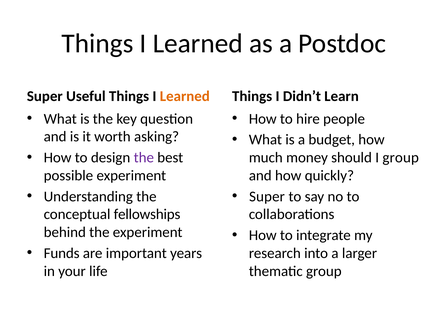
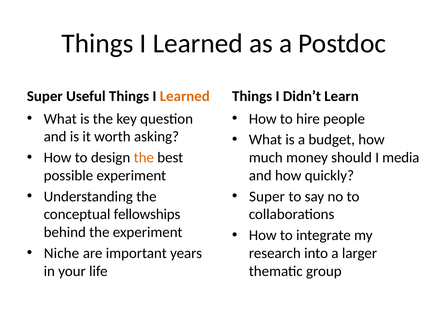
the at (144, 158) colour: purple -> orange
I group: group -> media
Funds: Funds -> Niche
